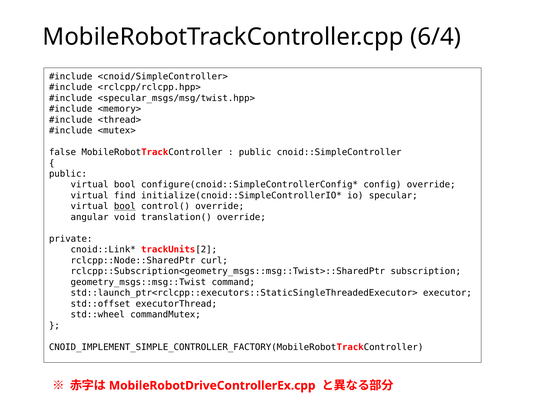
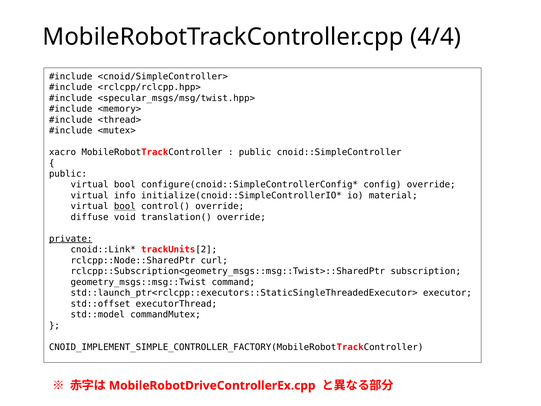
6/4: 6/4 -> 4/4
false: false -> xacro
find: find -> info
specular: specular -> material
angular: angular -> diffuse
private underline: none -> present
std::wheel: std::wheel -> std::model
